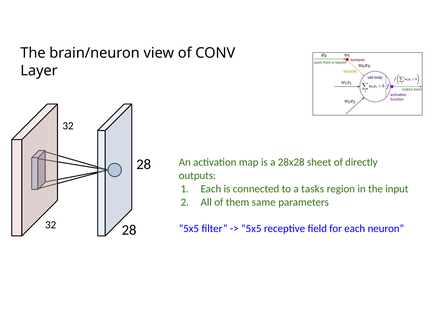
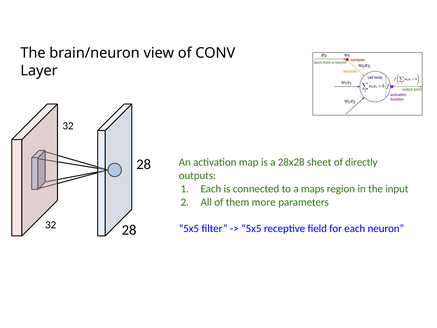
tasks: tasks -> maps
same: same -> more
